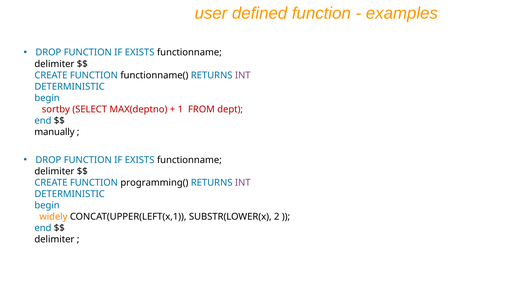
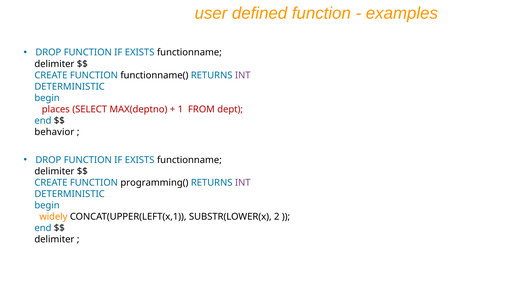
sortby: sortby -> places
manually: manually -> behavior
